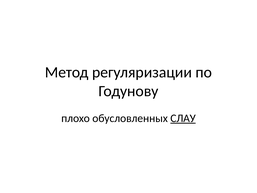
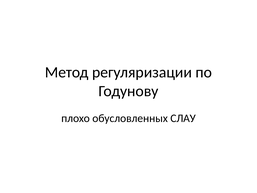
СЛАУ underline: present -> none
